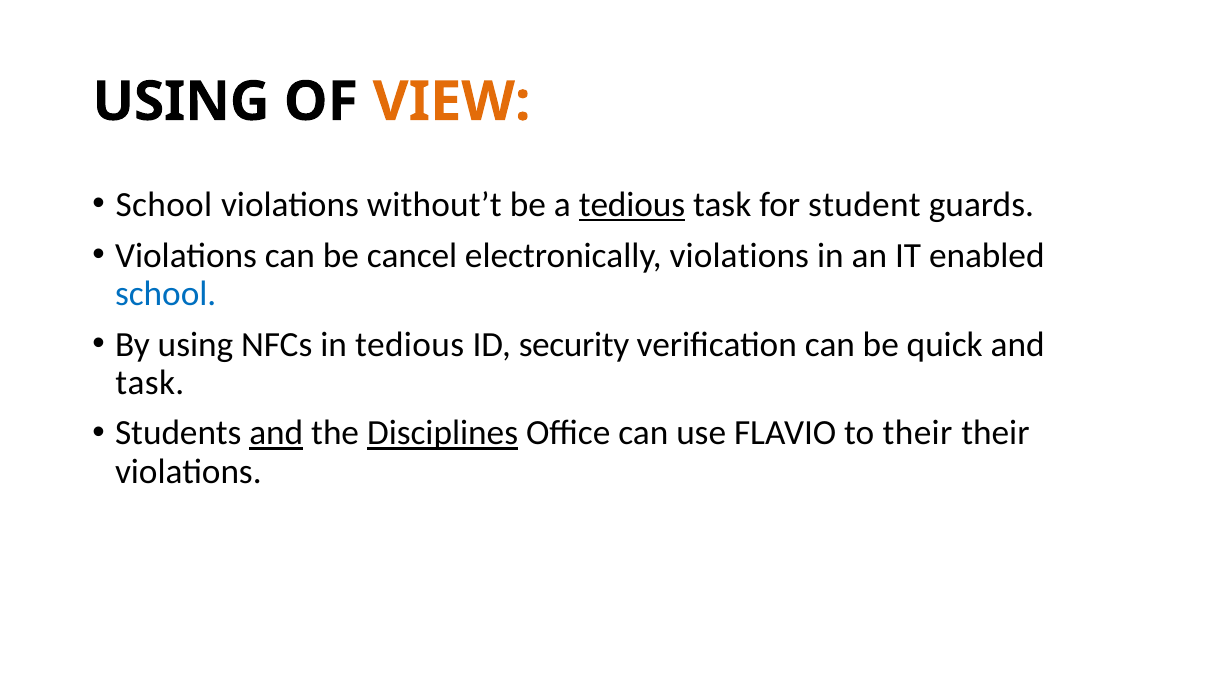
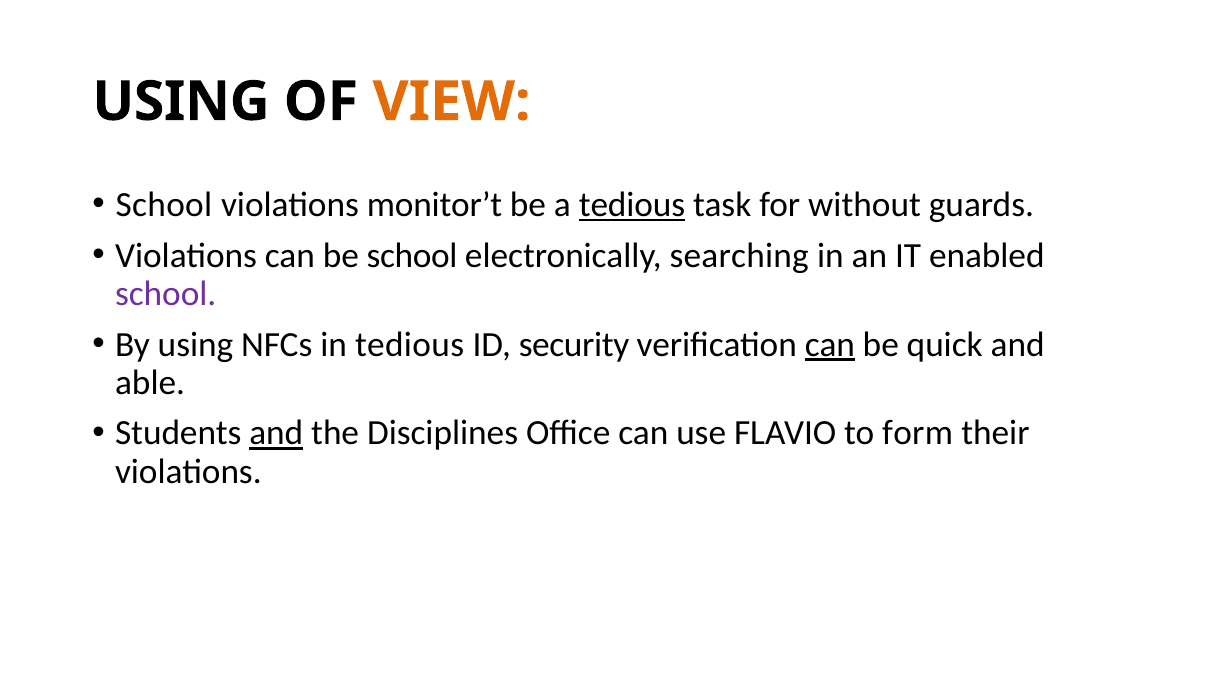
without’t: without’t -> monitor’t
student: student -> without
be cancel: cancel -> school
electronically violations: violations -> searching
school at (166, 294) colour: blue -> purple
can at (830, 344) underline: none -> present
task at (150, 383): task -> able
Disciplines underline: present -> none
to their: their -> form
